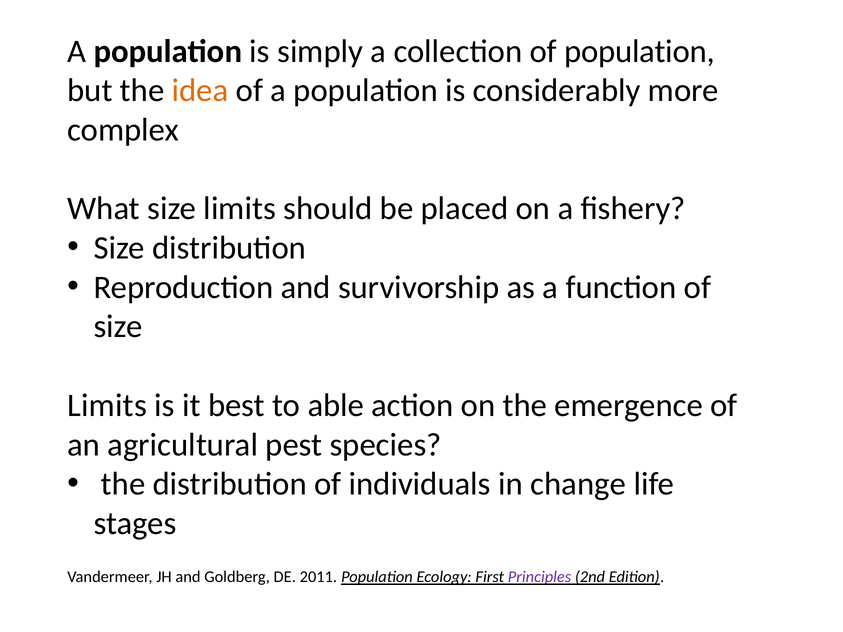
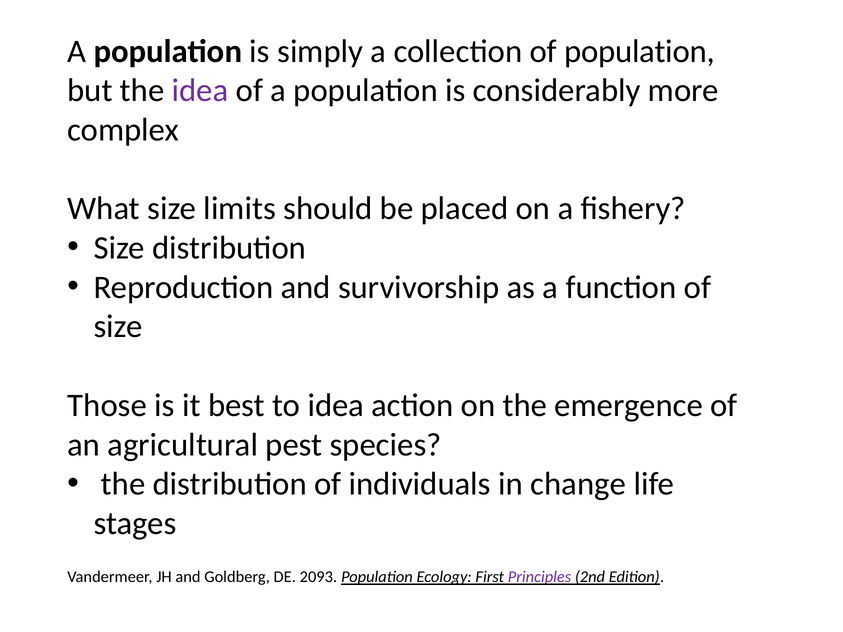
idea at (200, 91) colour: orange -> purple
Limits at (107, 406): Limits -> Those
to able: able -> idea
2011: 2011 -> 2093
